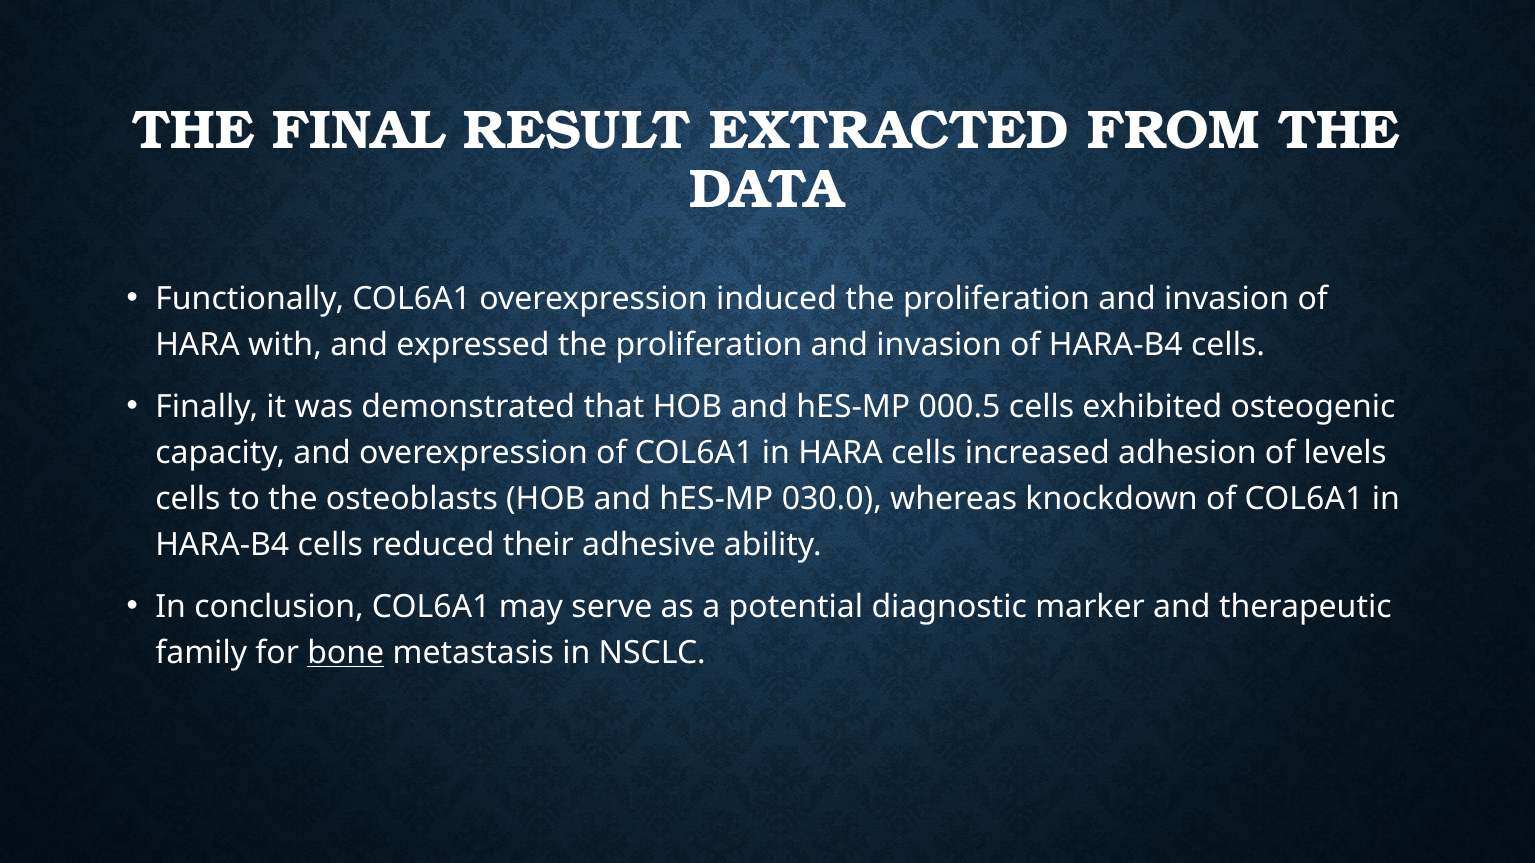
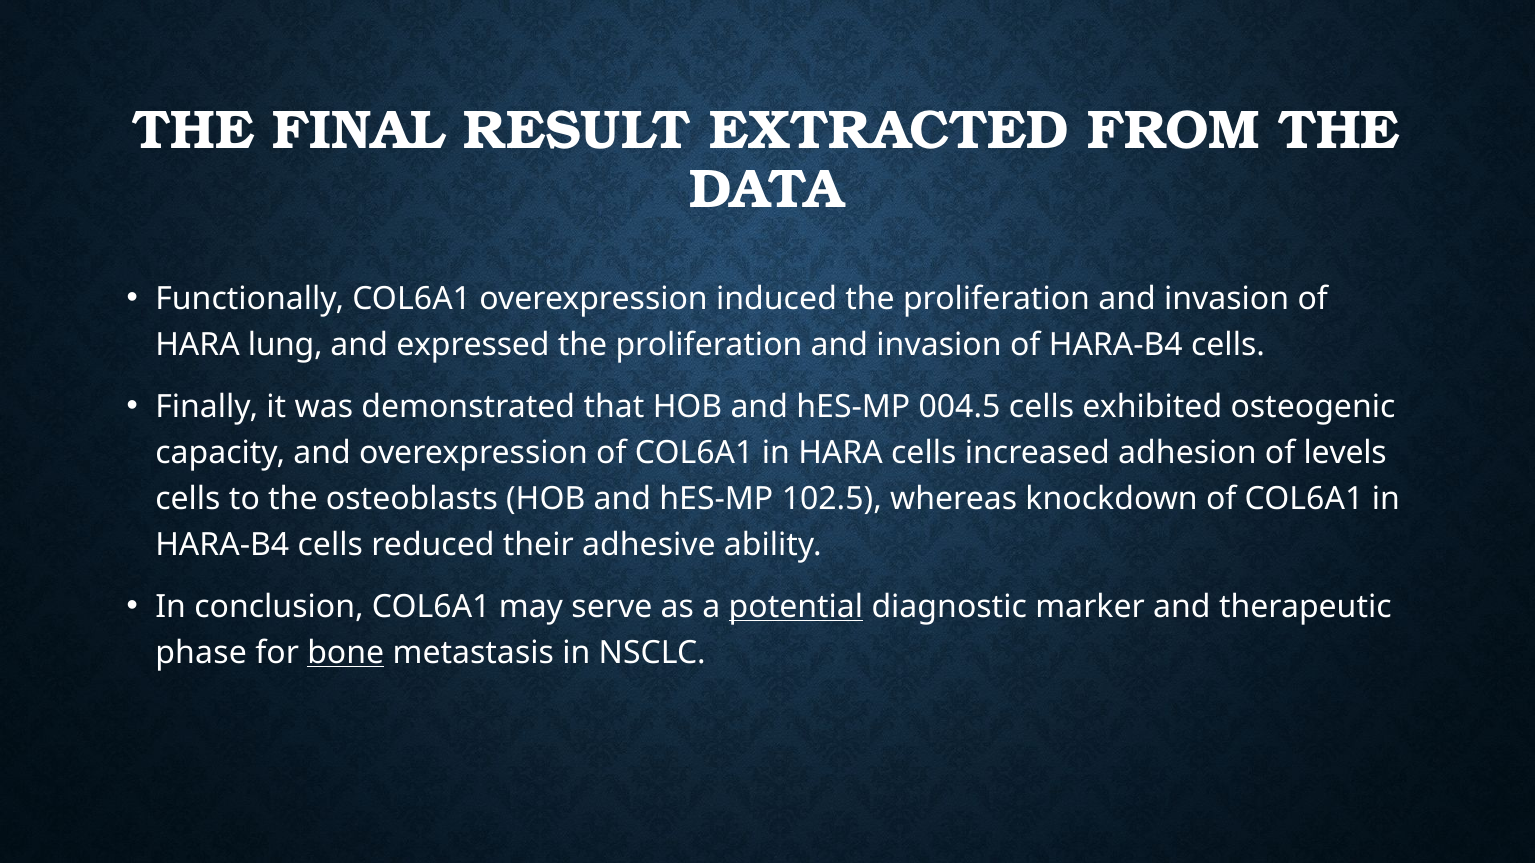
with: with -> lung
000.5: 000.5 -> 004.5
030.0: 030.0 -> 102.5
potential underline: none -> present
family: family -> phase
